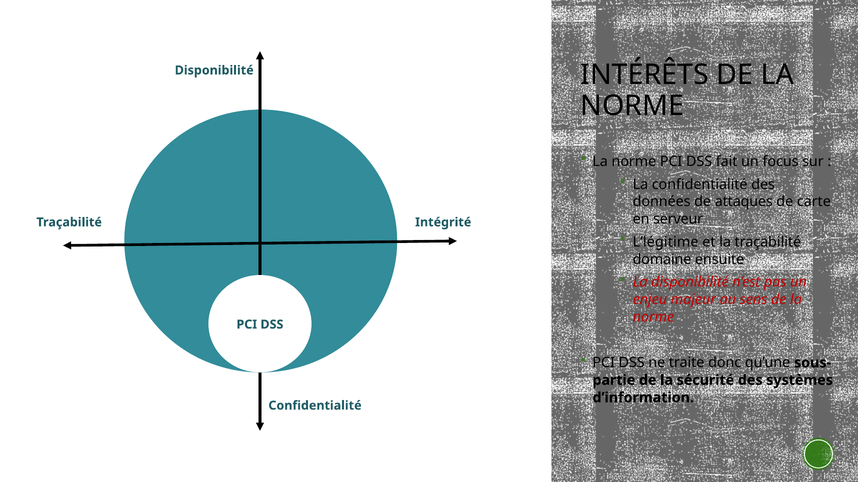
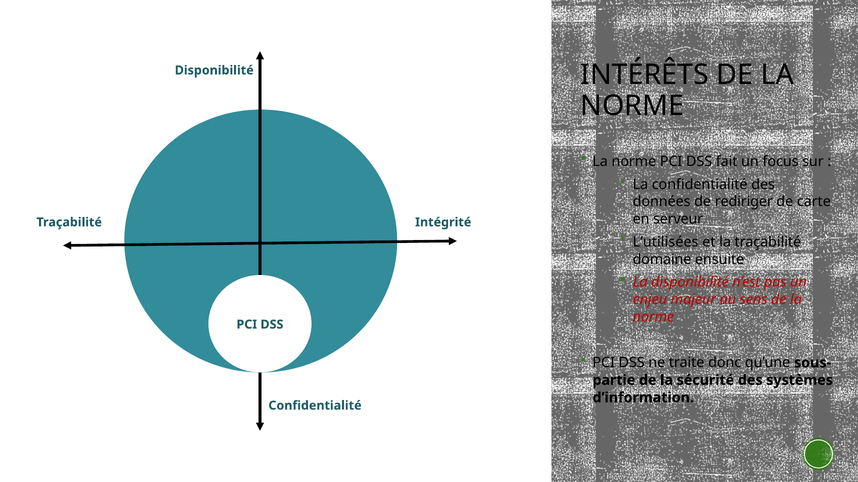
attaques: attaques -> rediriger
L’légitime: L’légitime -> L’utilisées
